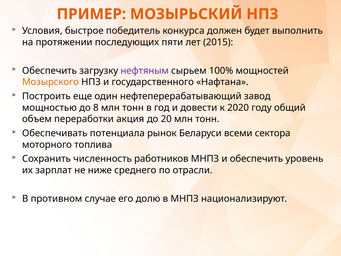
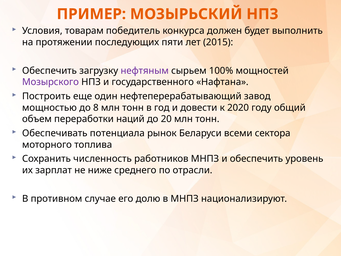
быстрое: быстрое -> товарам
Мозырского colour: orange -> purple
акция: акция -> наций
